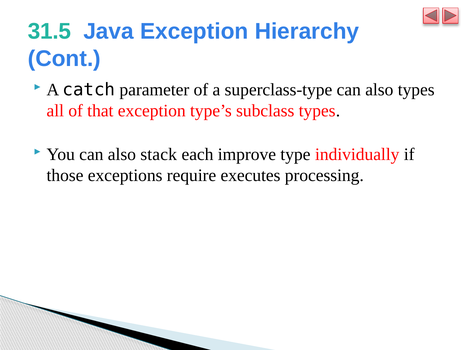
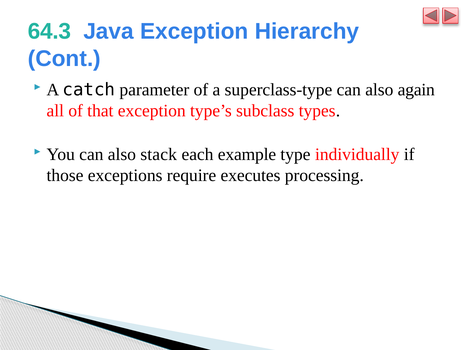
31.5: 31.5 -> 64.3
also types: types -> again
improve: improve -> example
